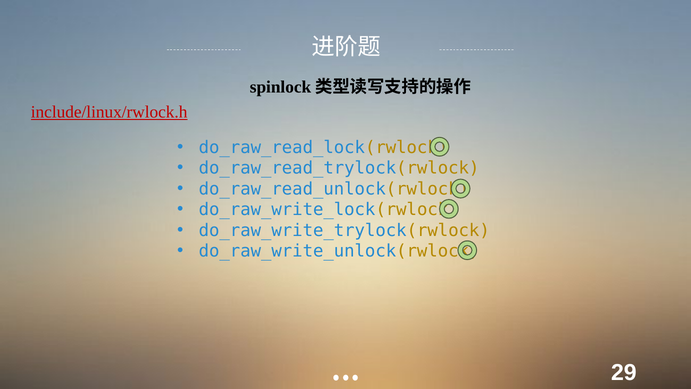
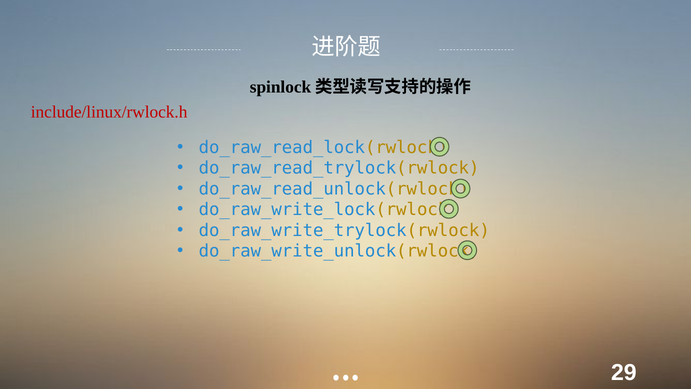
include/linux/rwlock.h underline: present -> none
